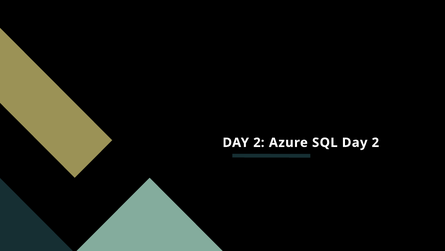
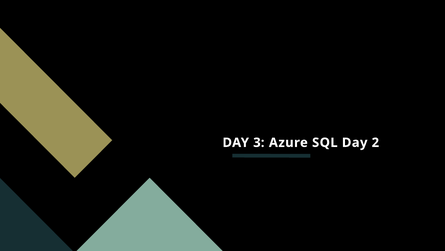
2 at (259, 142): 2 -> 3
